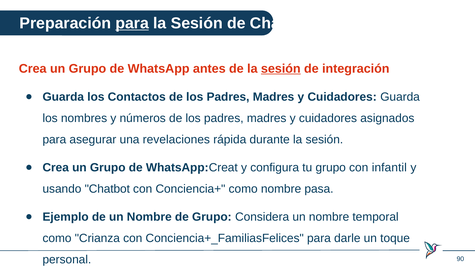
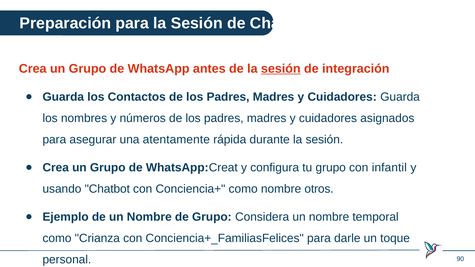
para at (132, 23) underline: present -> none
revelaciones: revelaciones -> atentamente
pasa: pasa -> otros
